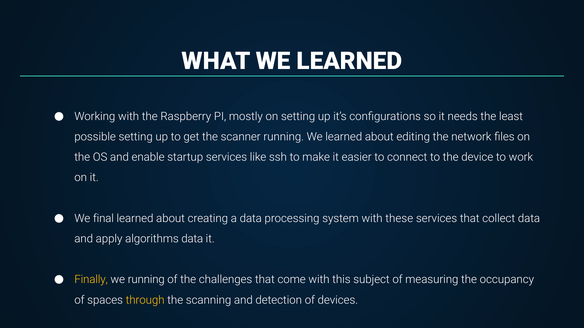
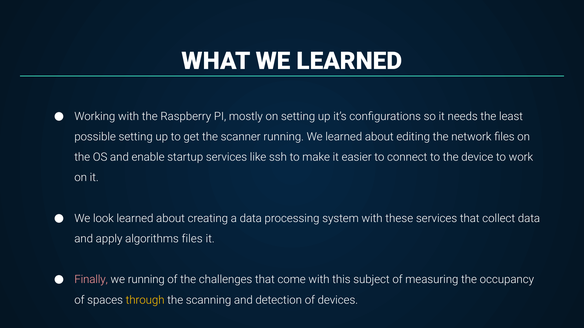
final: final -> look
algorithms data: data -> files
Finally colour: yellow -> pink
